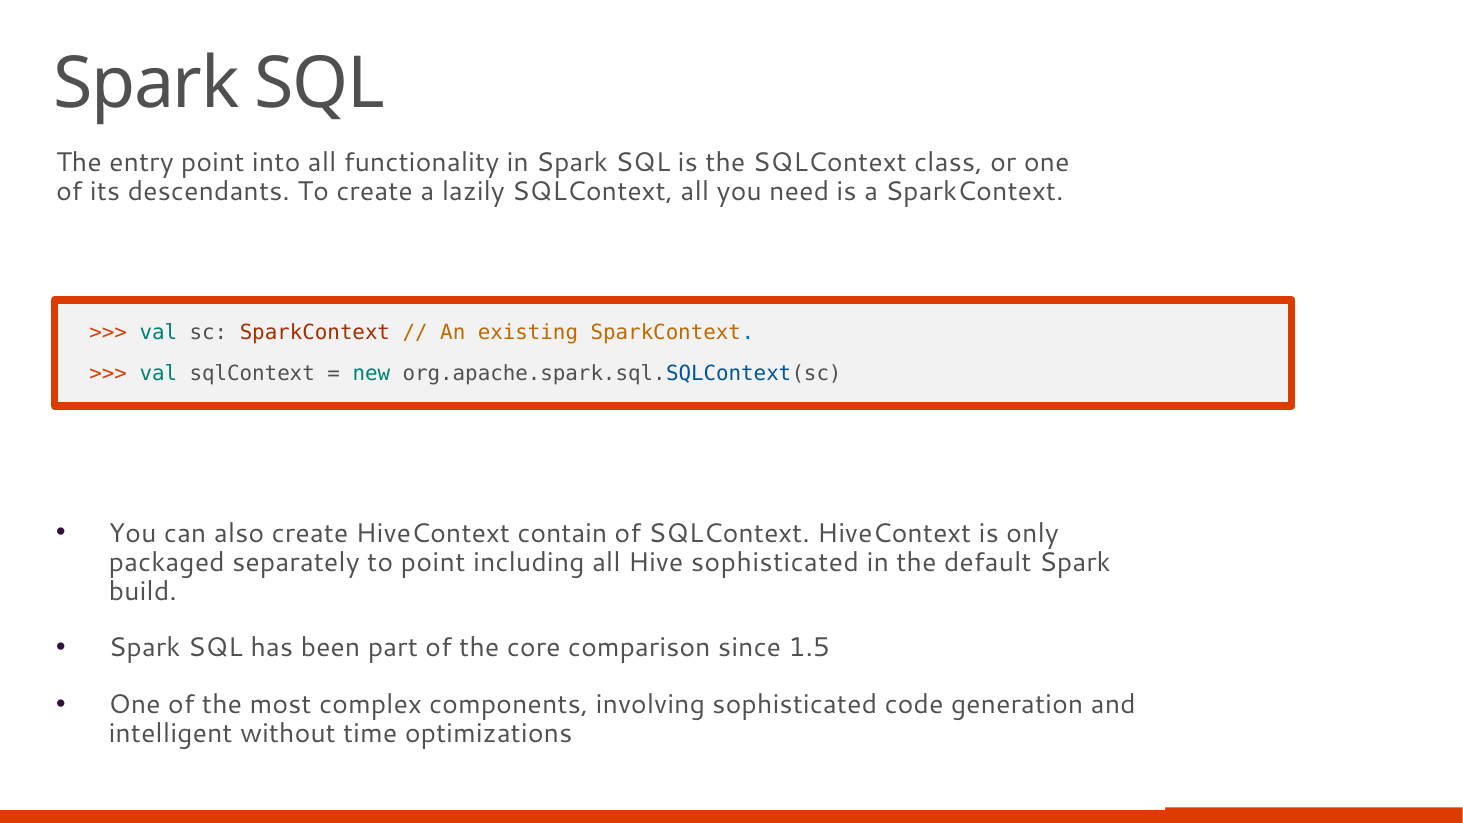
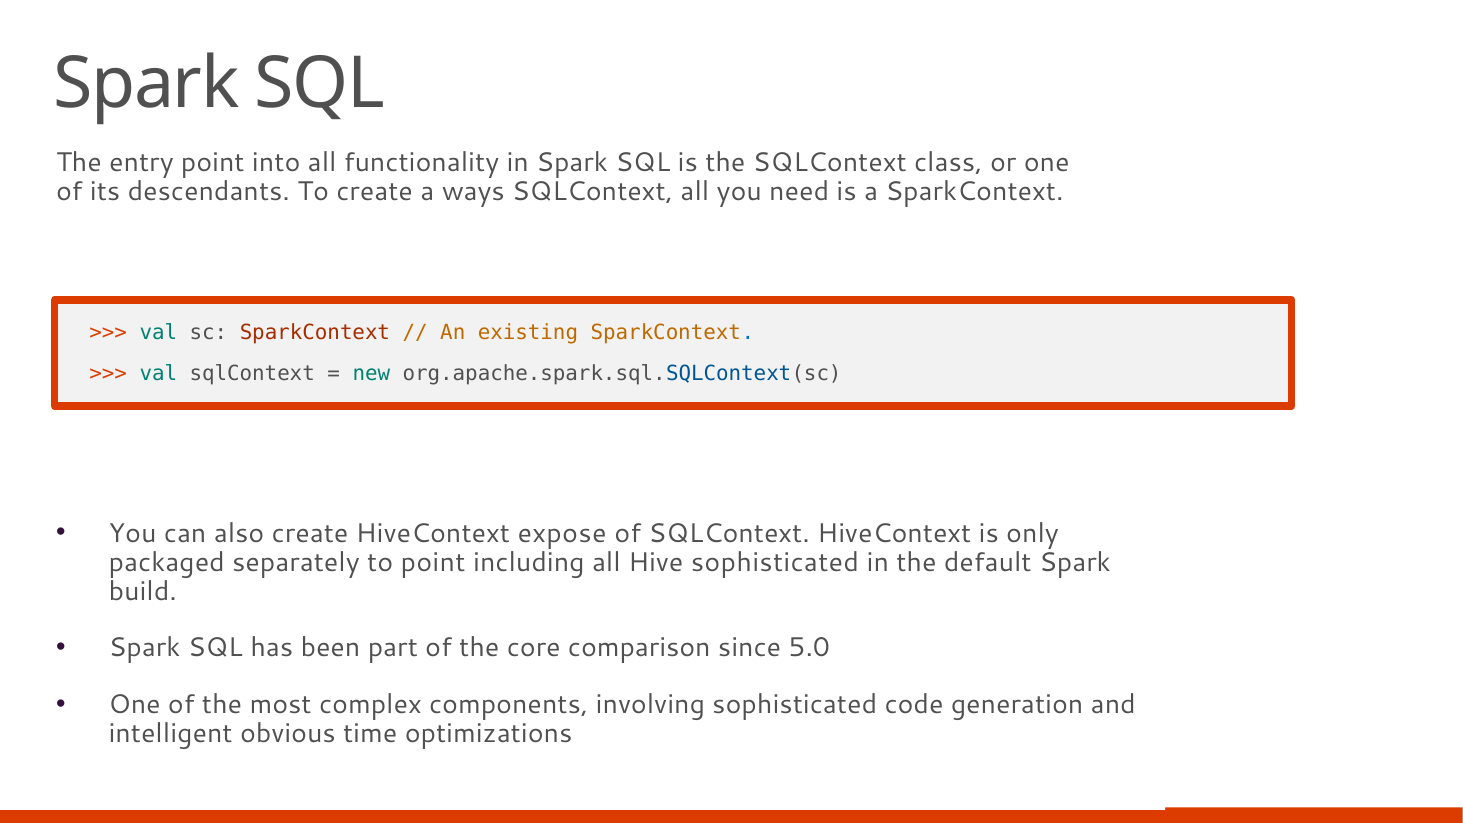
lazily: lazily -> ways
contain: contain -> expose
1.5: 1.5 -> 5.0
without: without -> obvious
